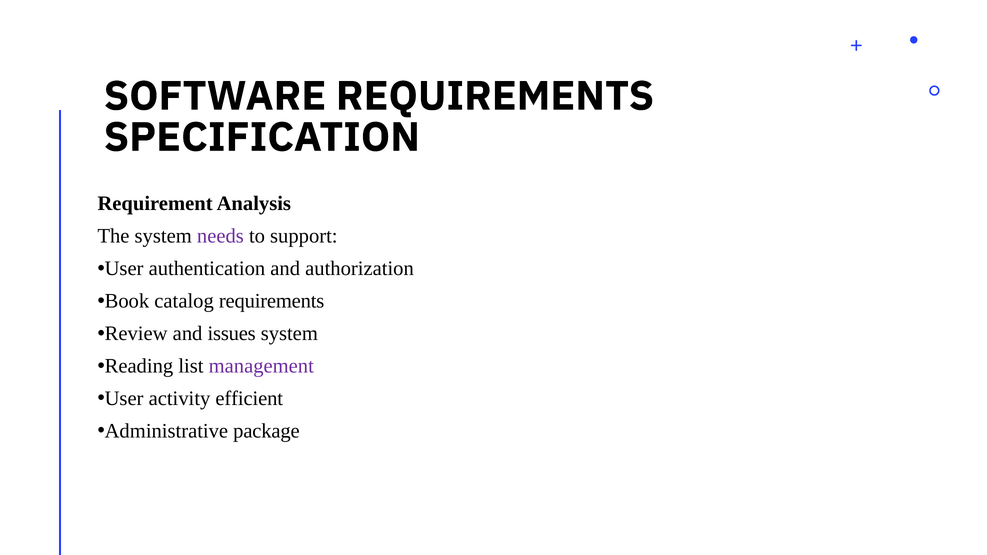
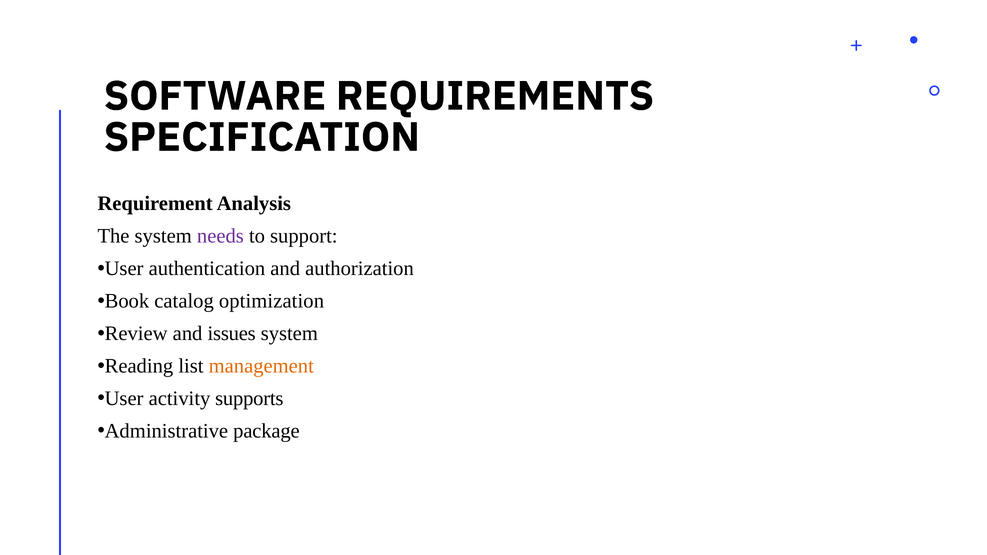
catalog requirements: requirements -> optimization
management colour: purple -> orange
efficient: efficient -> supports
